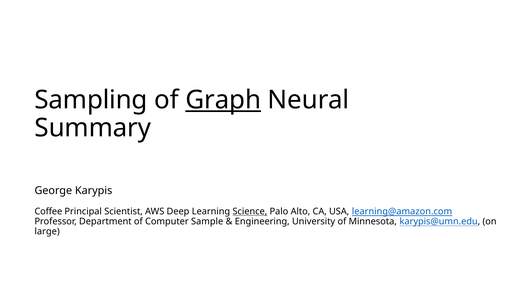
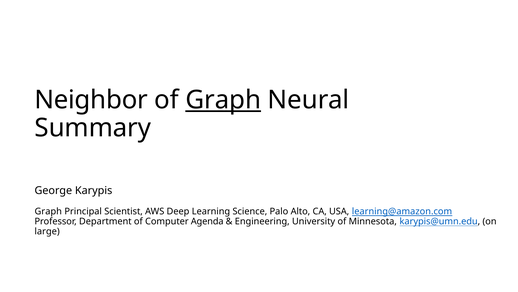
Sampling: Sampling -> Neighbor
Coffee at (48, 211): Coffee -> Graph
Science underline: present -> none
Sample: Sample -> Agenda
